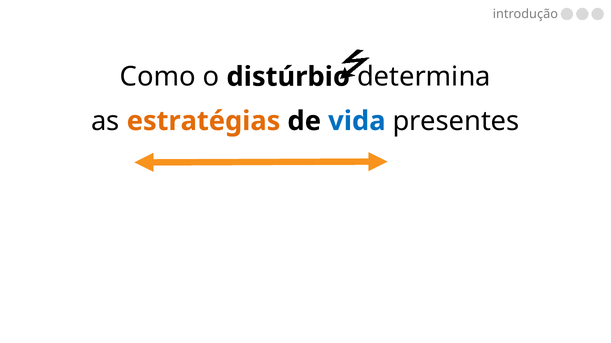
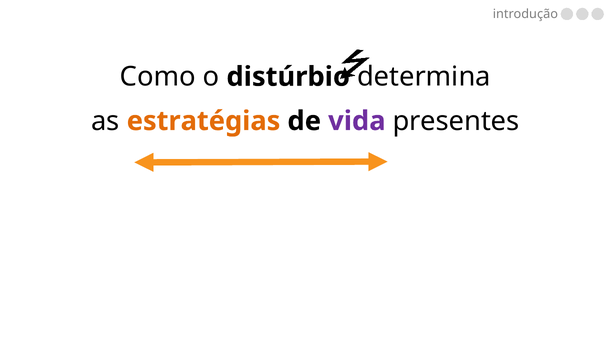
vida colour: blue -> purple
